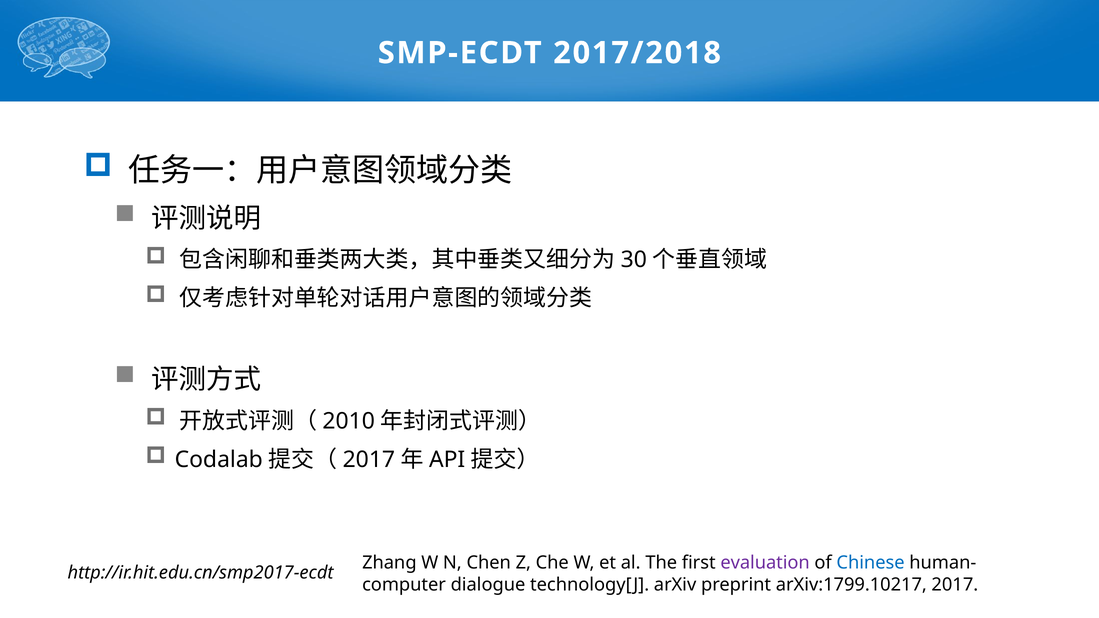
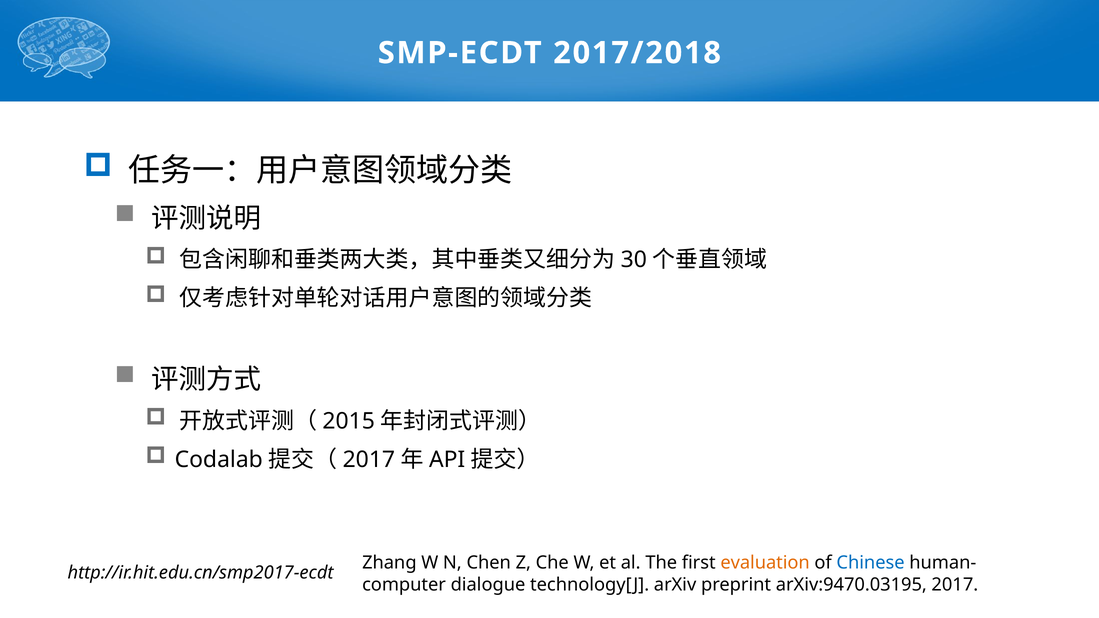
2010: 2010 -> 2015
evaluation colour: purple -> orange
arXiv:1799.10217: arXiv:1799.10217 -> arXiv:9470.03195
